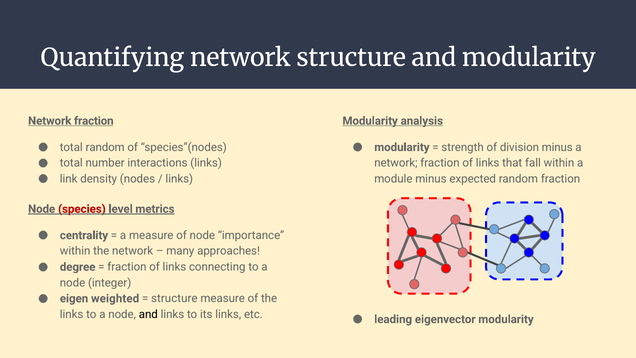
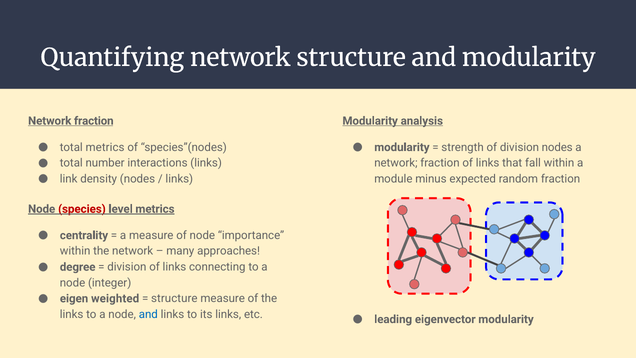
total random: random -> metrics
division minus: minus -> nodes
fraction at (127, 267): fraction -> division
and at (148, 314) colour: black -> blue
